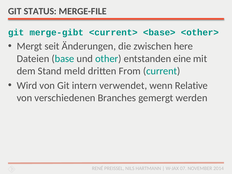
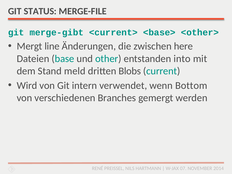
seit: seit -> line
eine: eine -> into
From: From -> Blobs
Relative: Relative -> Bottom
